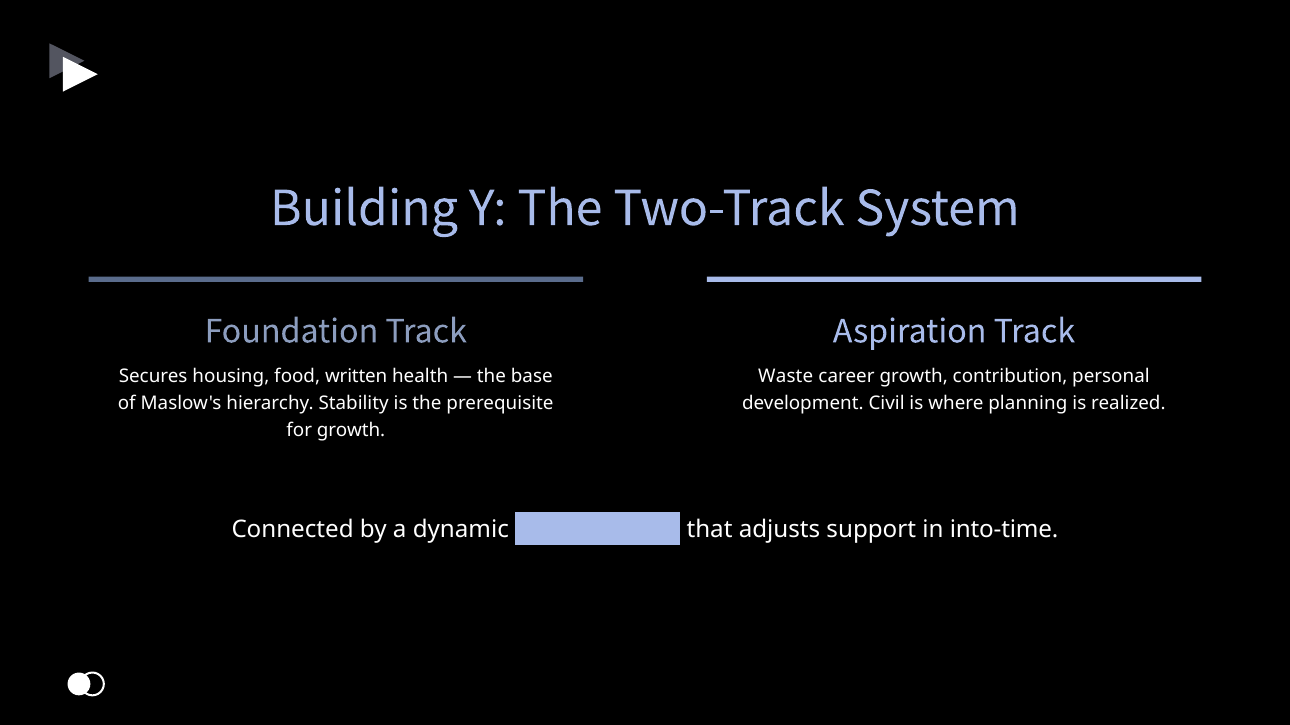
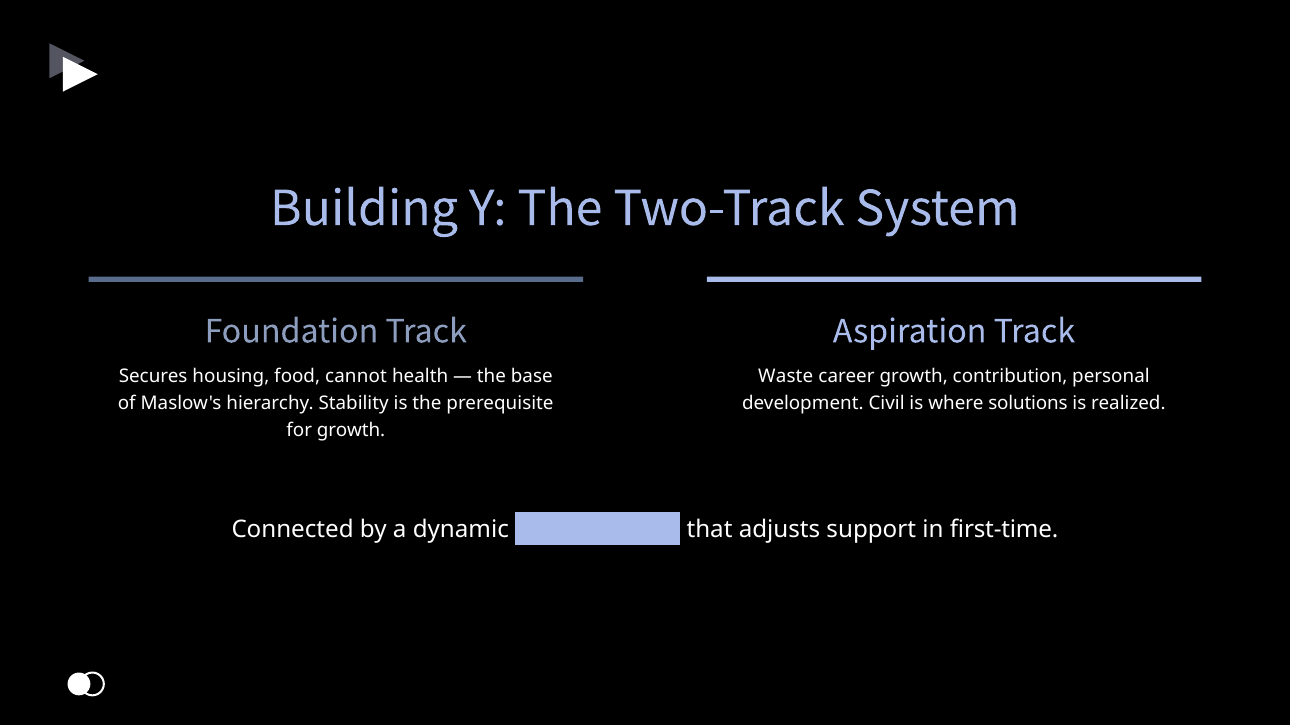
written: written -> cannot
planning: planning -> solutions
into-time: into-time -> first-time
